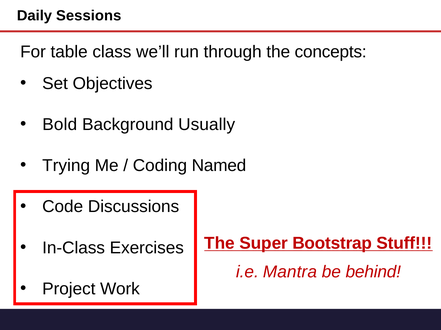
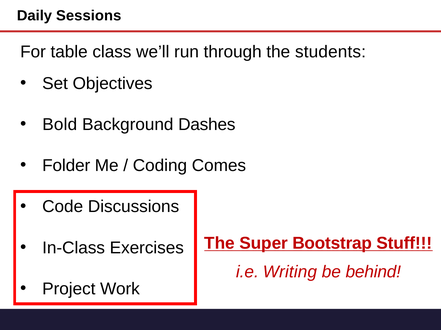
concepts: concepts -> students
Usually: Usually -> Dashes
Trying: Trying -> Folder
Named: Named -> Comes
Mantra: Mantra -> Writing
